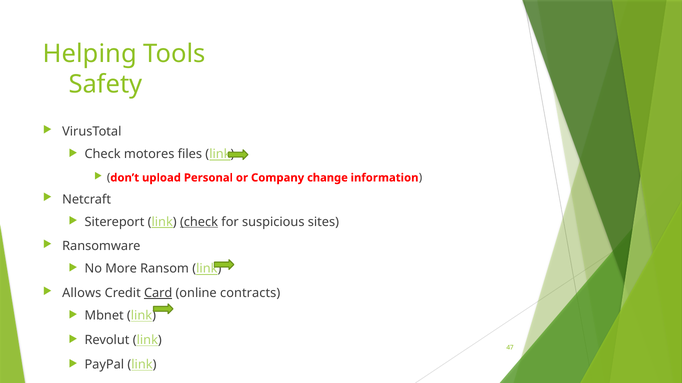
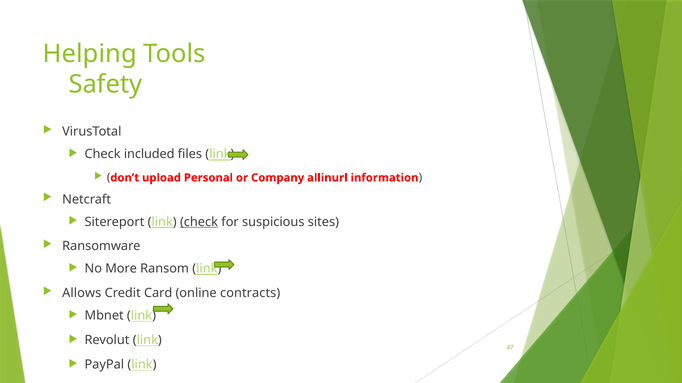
motores: motores -> included
change: change -> allinurl
Card underline: present -> none
